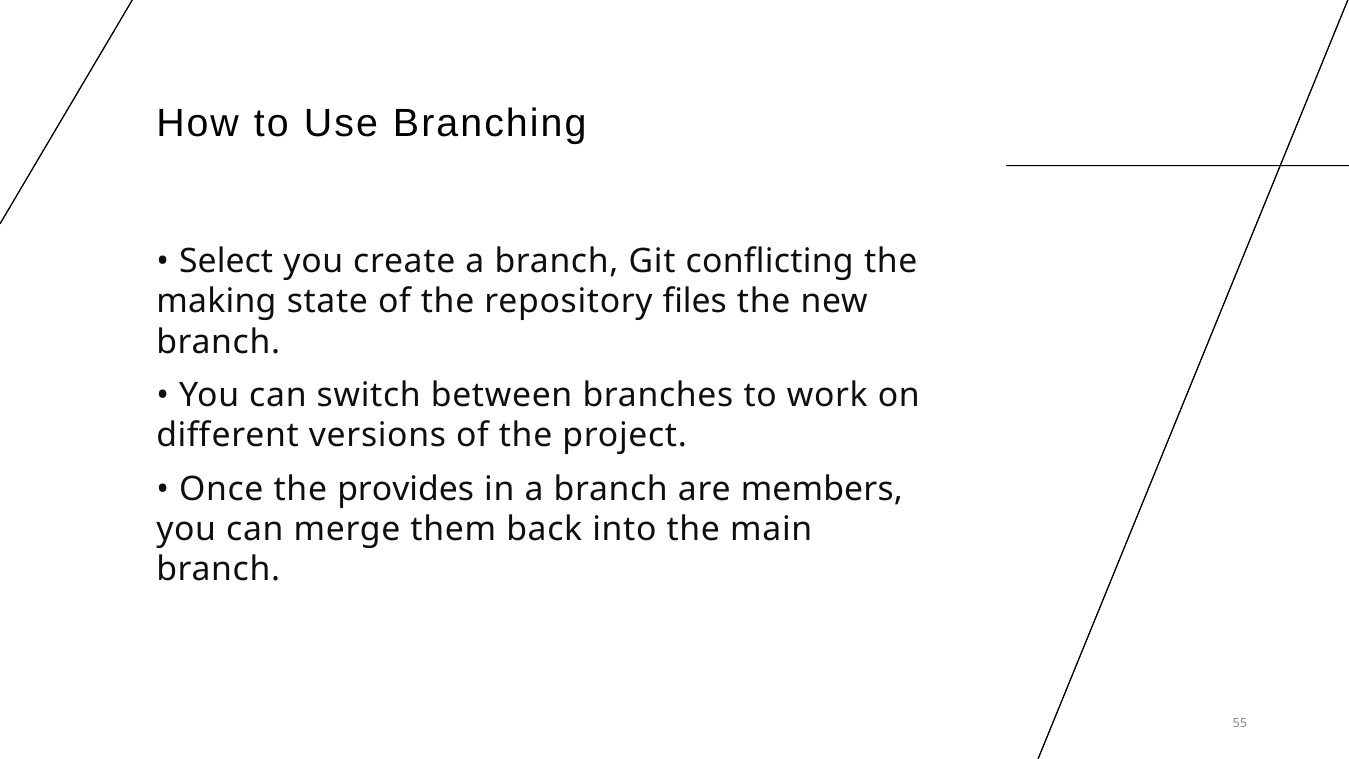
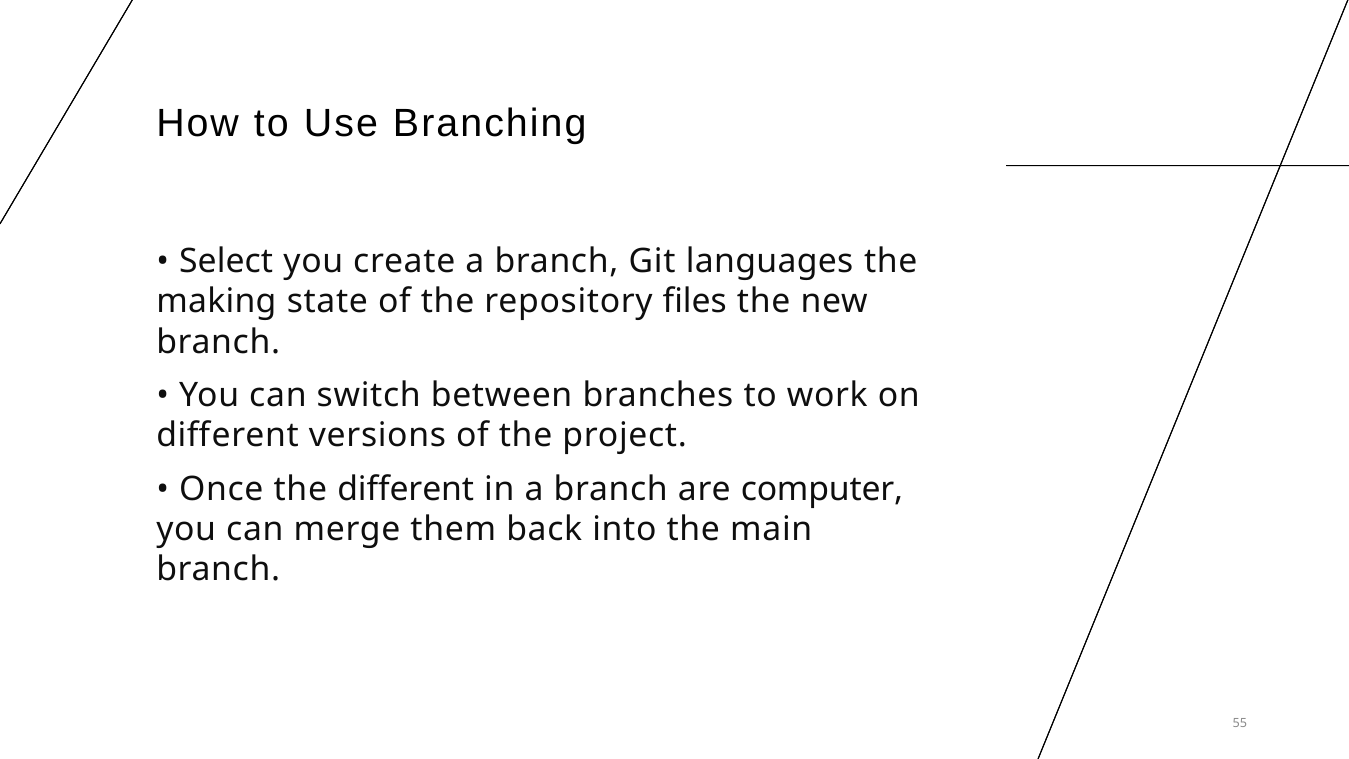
conflicting: conflicting -> languages
the provides: provides -> different
members: members -> computer
